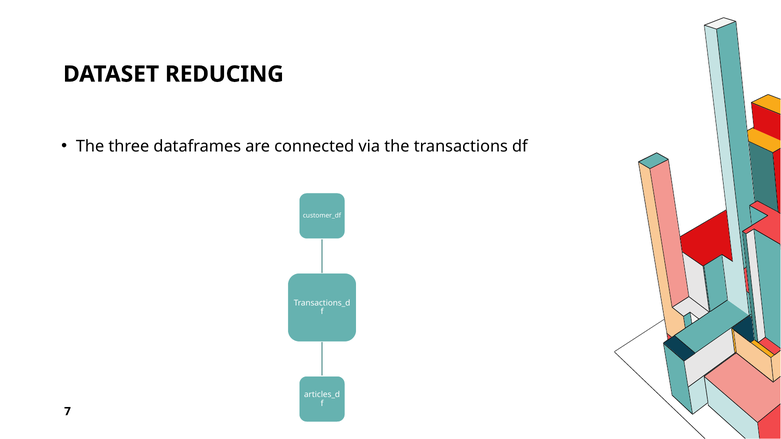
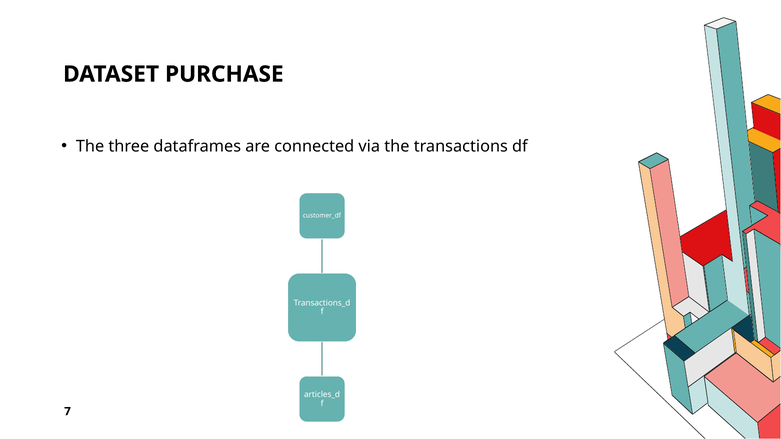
REDUCING: REDUCING -> PURCHASE
